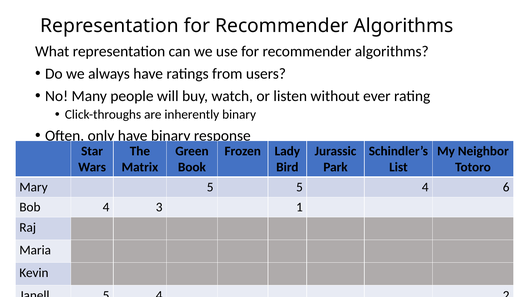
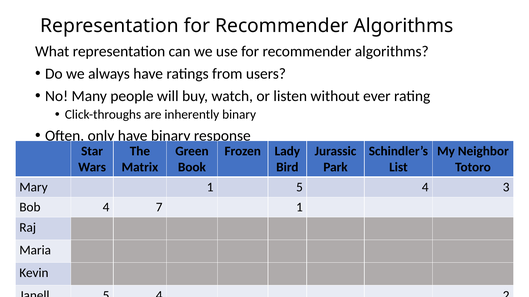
Mary 5: 5 -> 1
6: 6 -> 3
3: 3 -> 7
